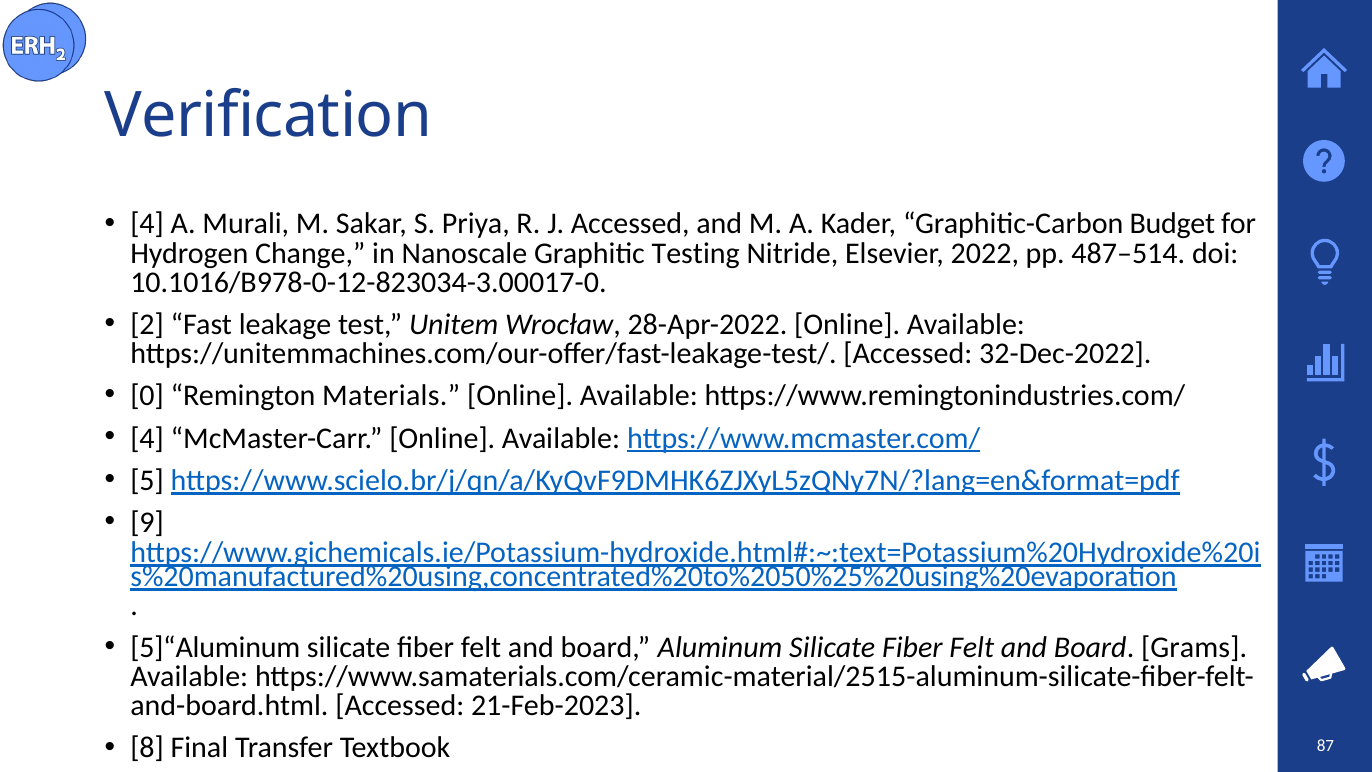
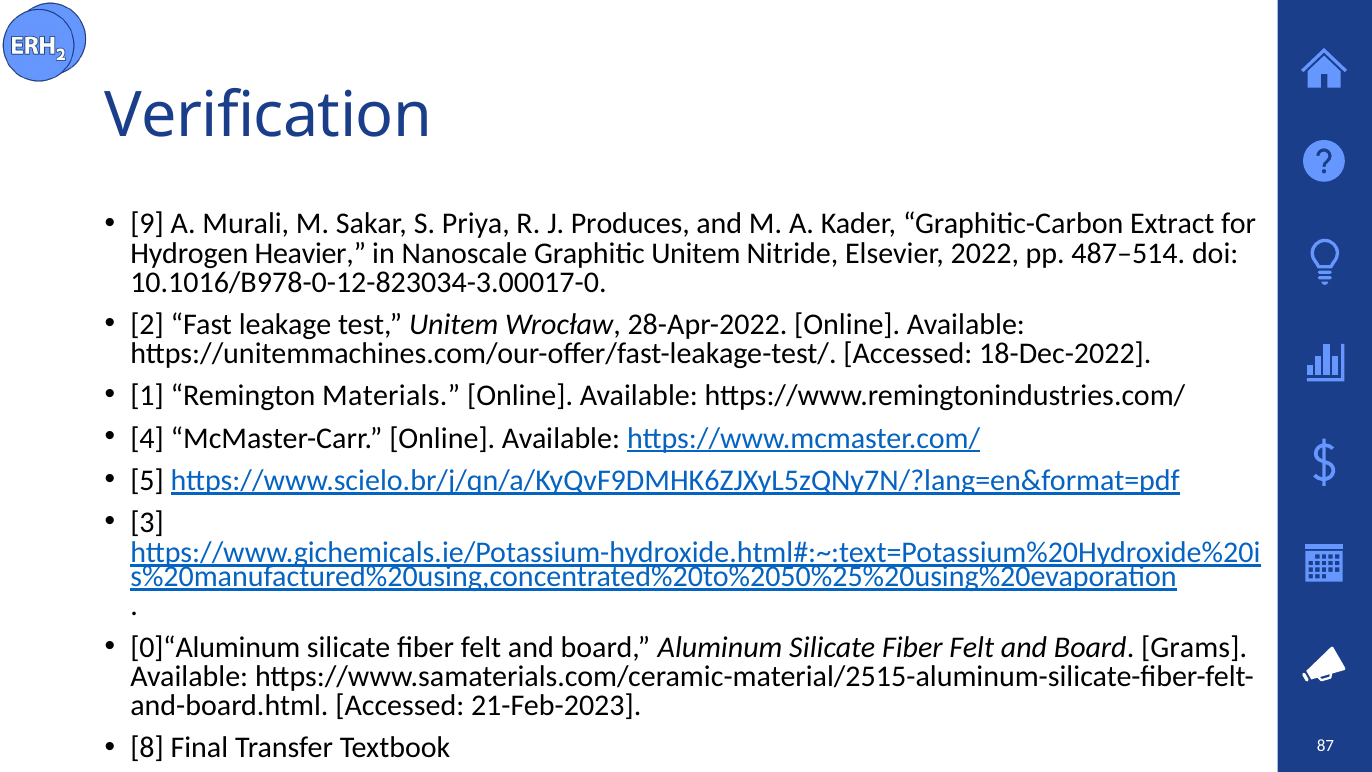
4 at (147, 224): 4 -> 9
J Accessed: Accessed -> Produces
Budget: Budget -> Extract
Change: Change -> Heavier
Graphitic Testing: Testing -> Unitem
32-Dec-2022: 32-Dec-2022 -> 18-Dec-2022
0: 0 -> 1
9: 9 -> 3
5]“Aluminum: 5]“Aluminum -> 0]“Aluminum
